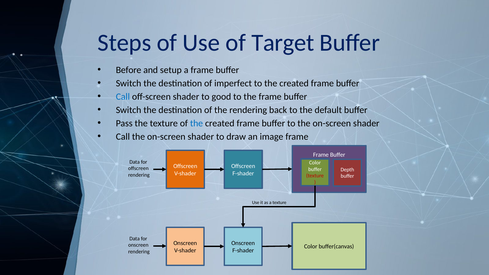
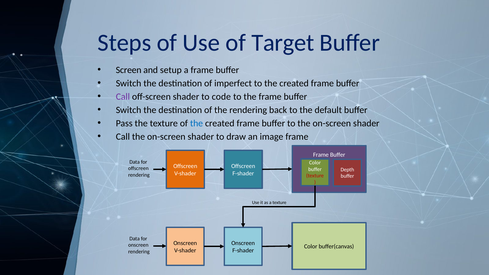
Before: Before -> Screen
Call at (123, 97) colour: blue -> purple
good: good -> code
